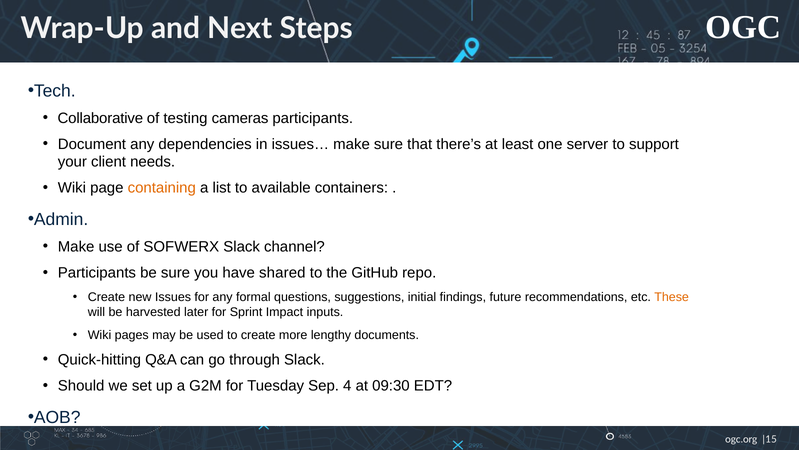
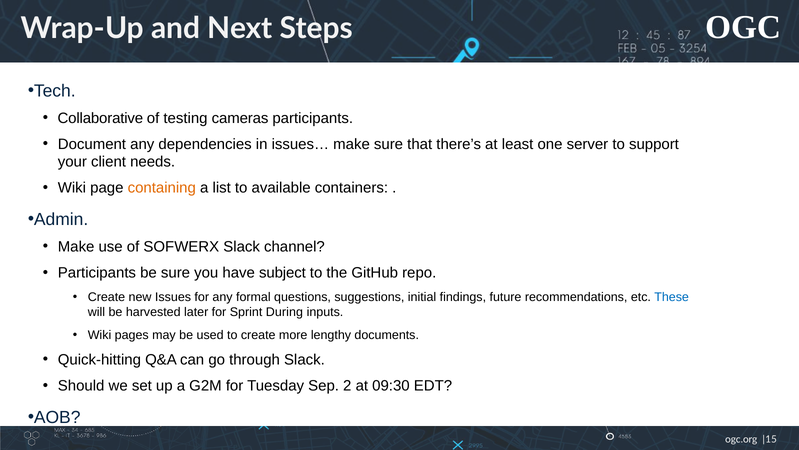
shared: shared -> subject
These colour: orange -> blue
Impact: Impact -> During
4: 4 -> 2
